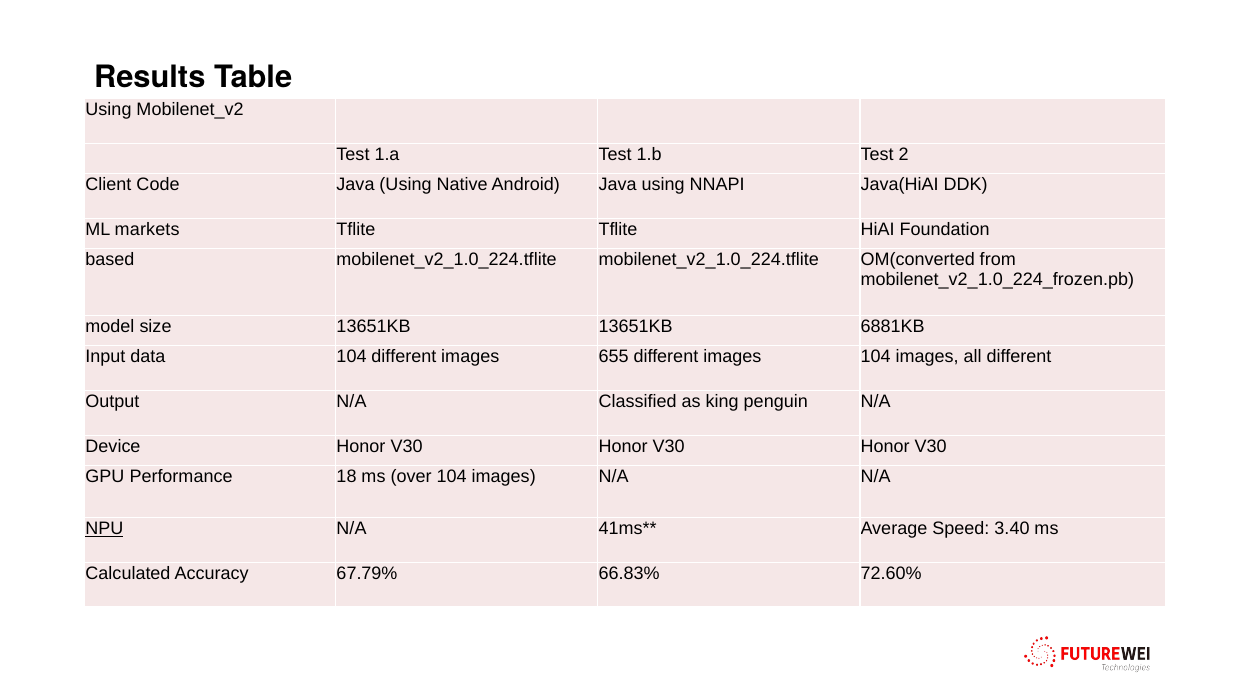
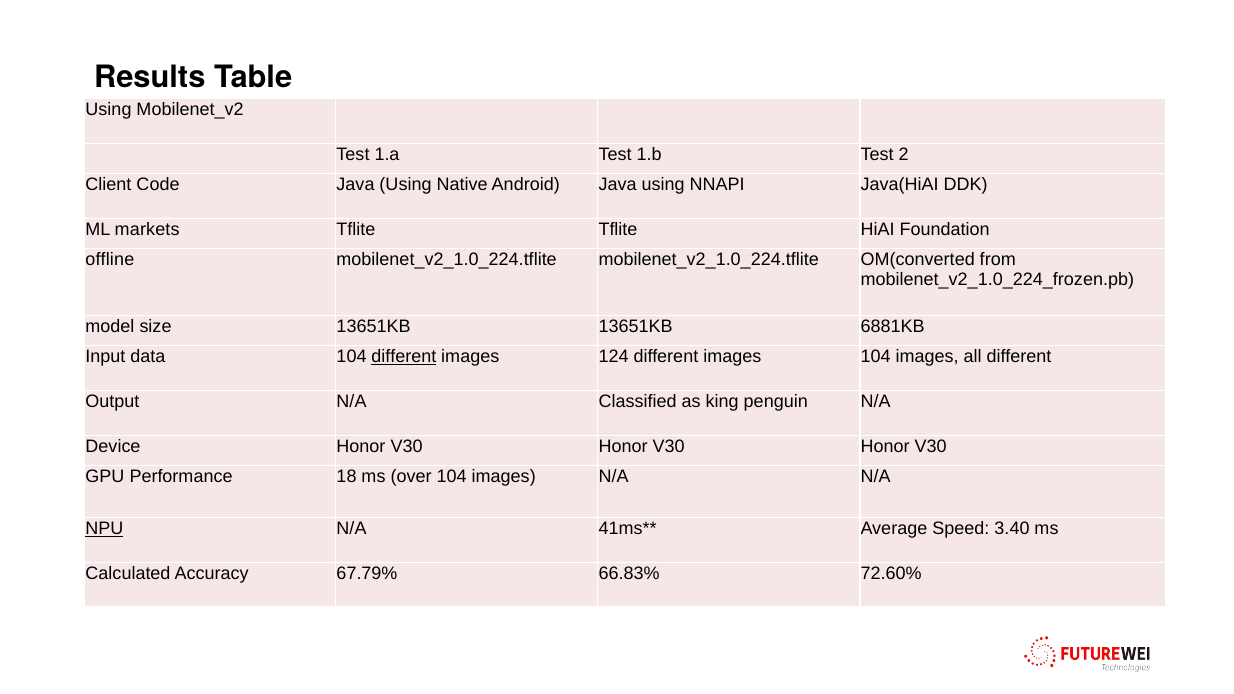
based: based -> offline
different at (404, 357) underline: none -> present
655: 655 -> 124
